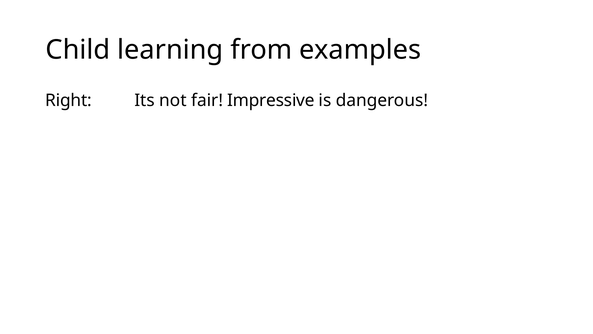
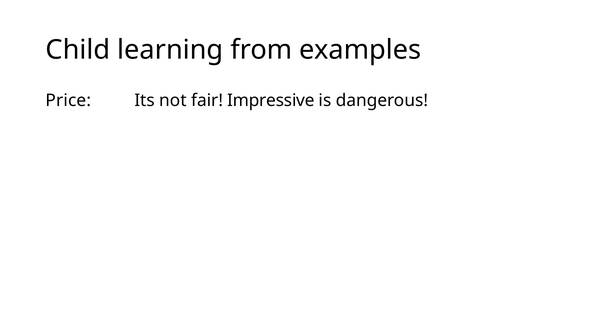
Right: Right -> Price
